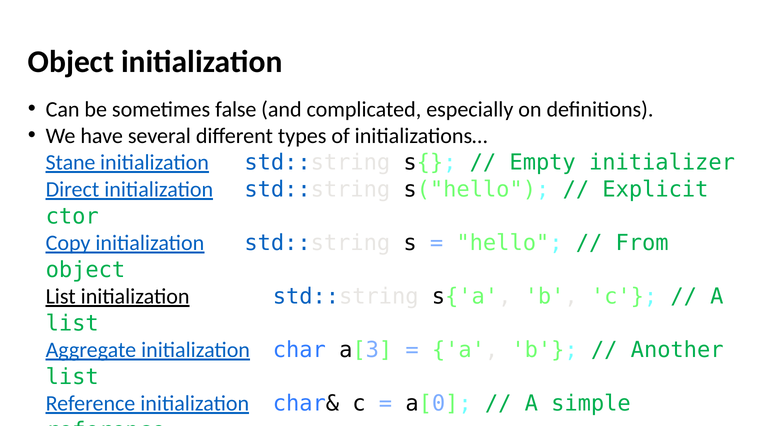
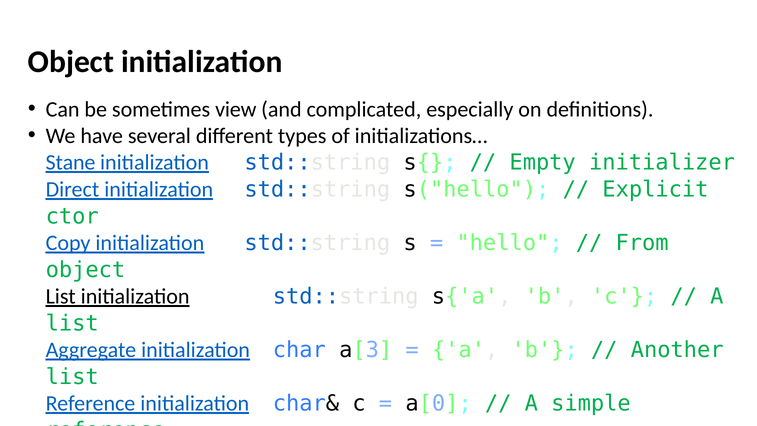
false: false -> view
